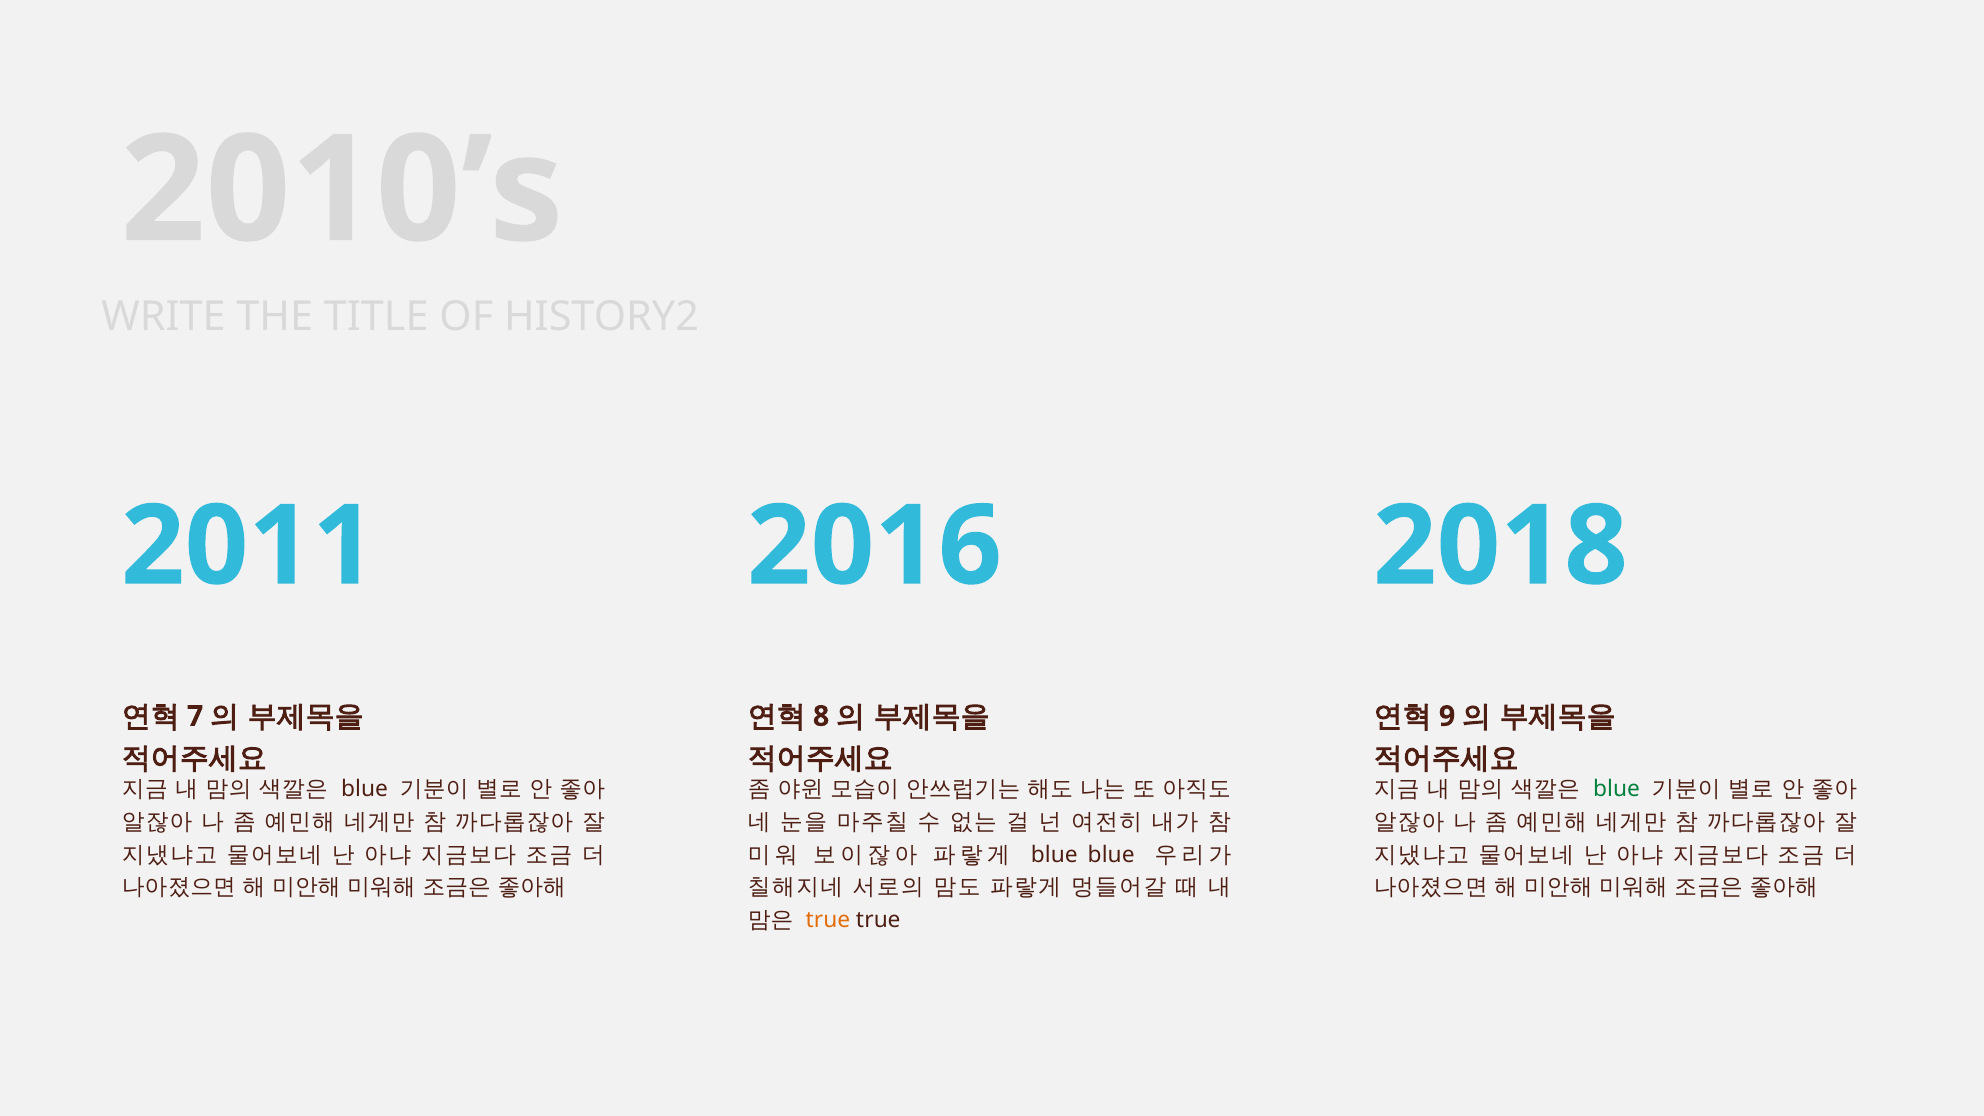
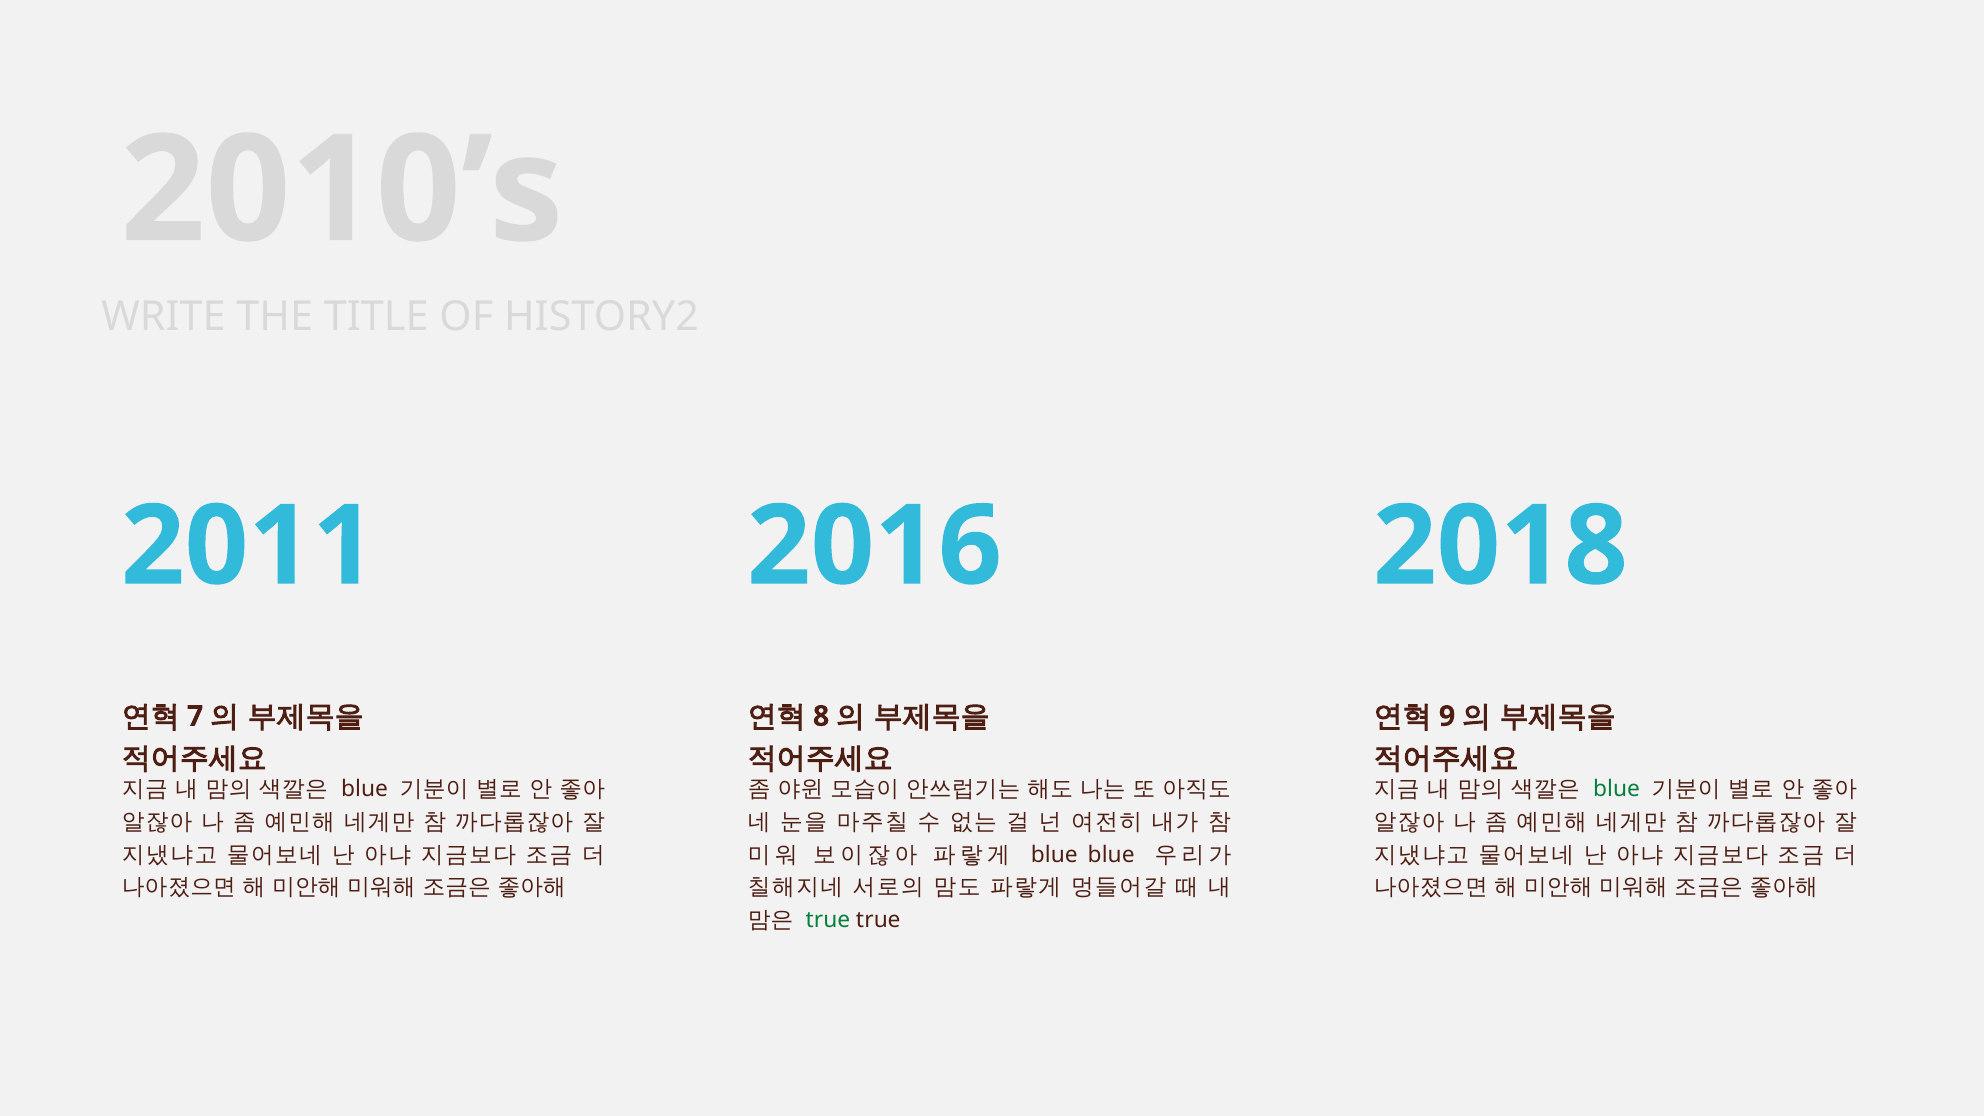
true at (828, 920) colour: orange -> green
